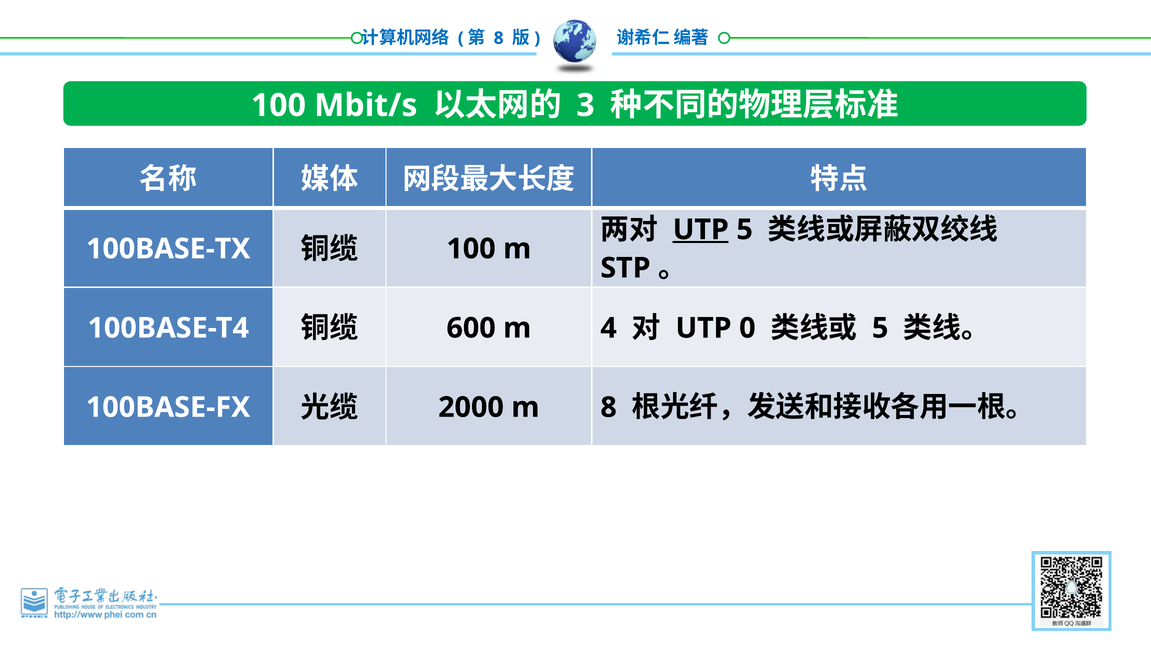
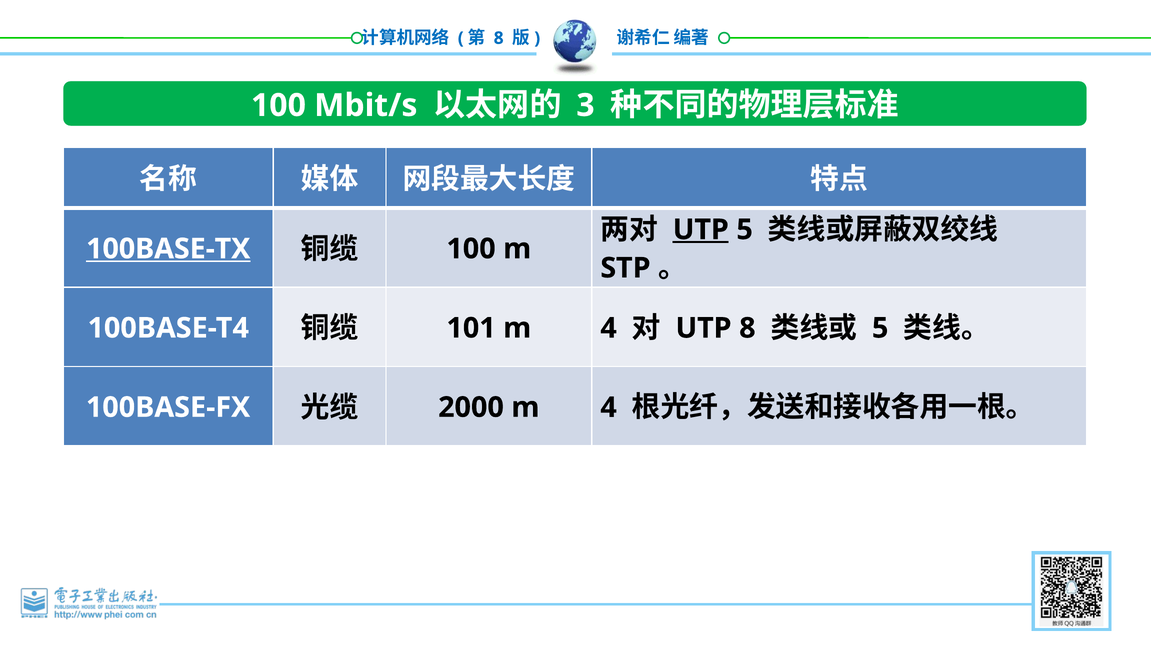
100BASE-TX underline: none -> present
600: 600 -> 101
UTP 0: 0 -> 8
2000 m 8: 8 -> 4
